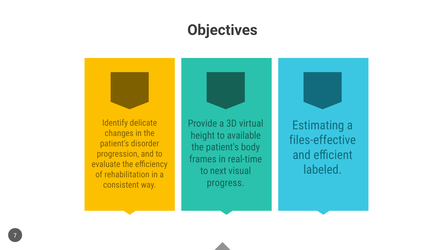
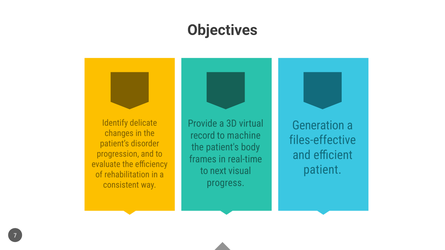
Estimating: Estimating -> Generation
height: height -> record
available: available -> machine
labeled: labeled -> patient
